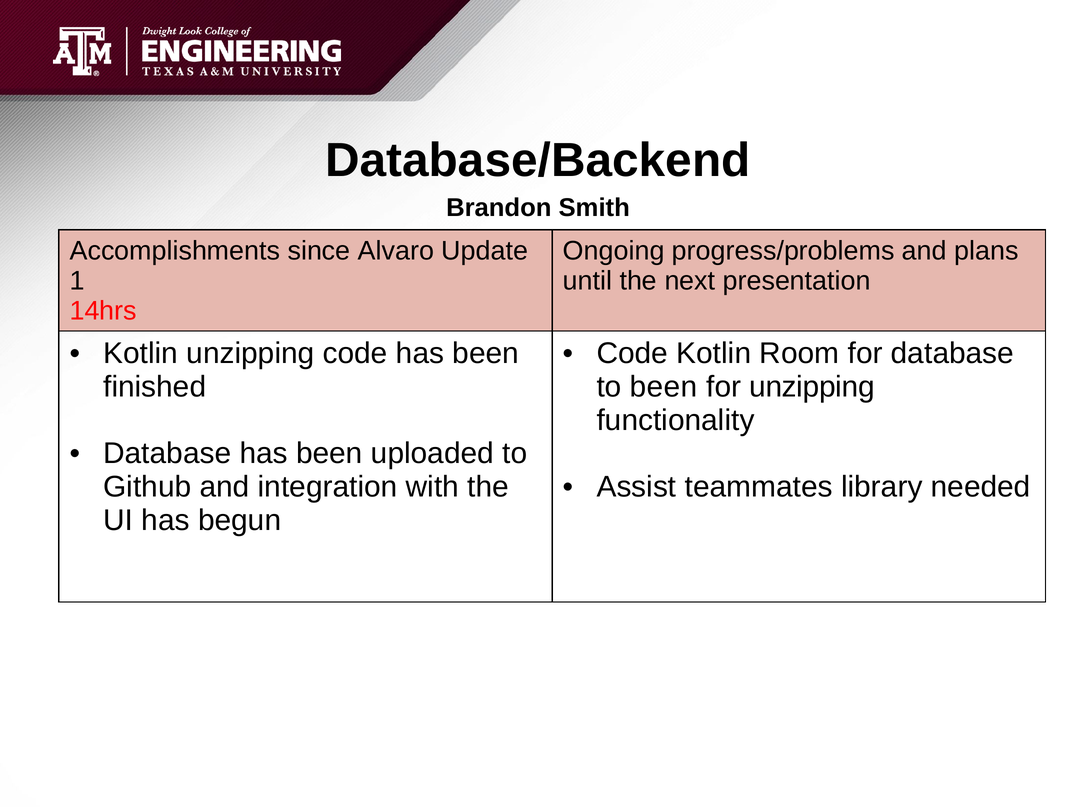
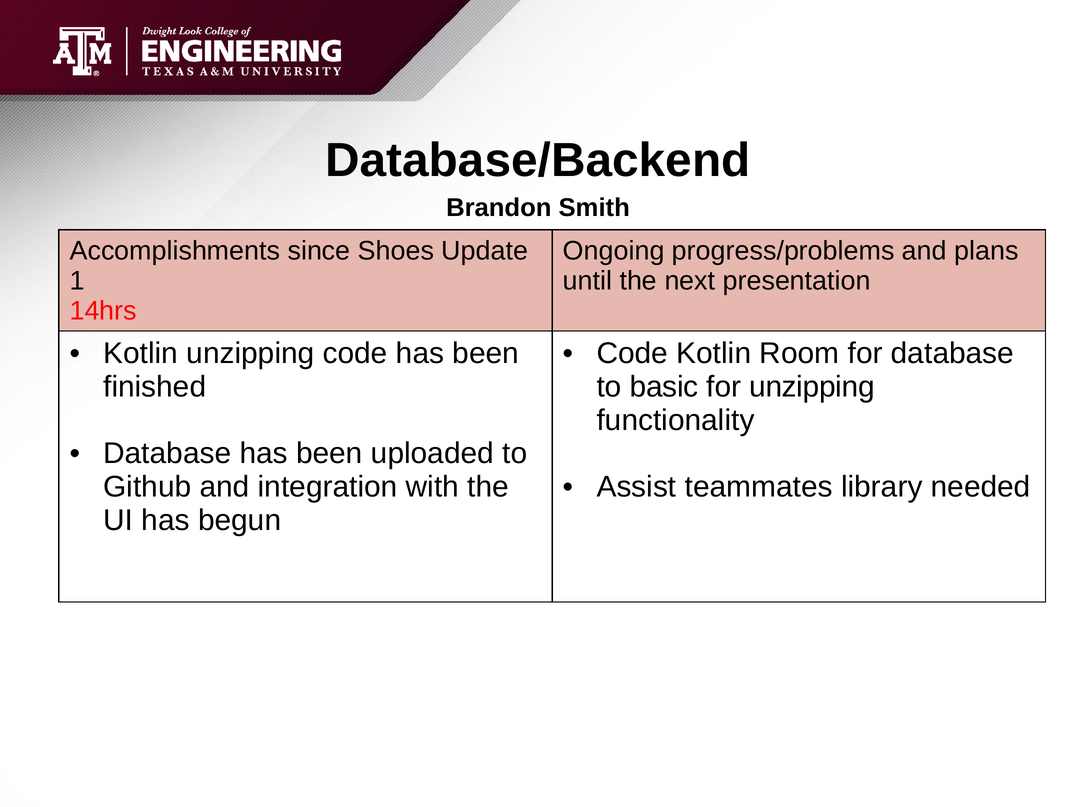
Alvaro: Alvaro -> Shoes
to been: been -> basic
